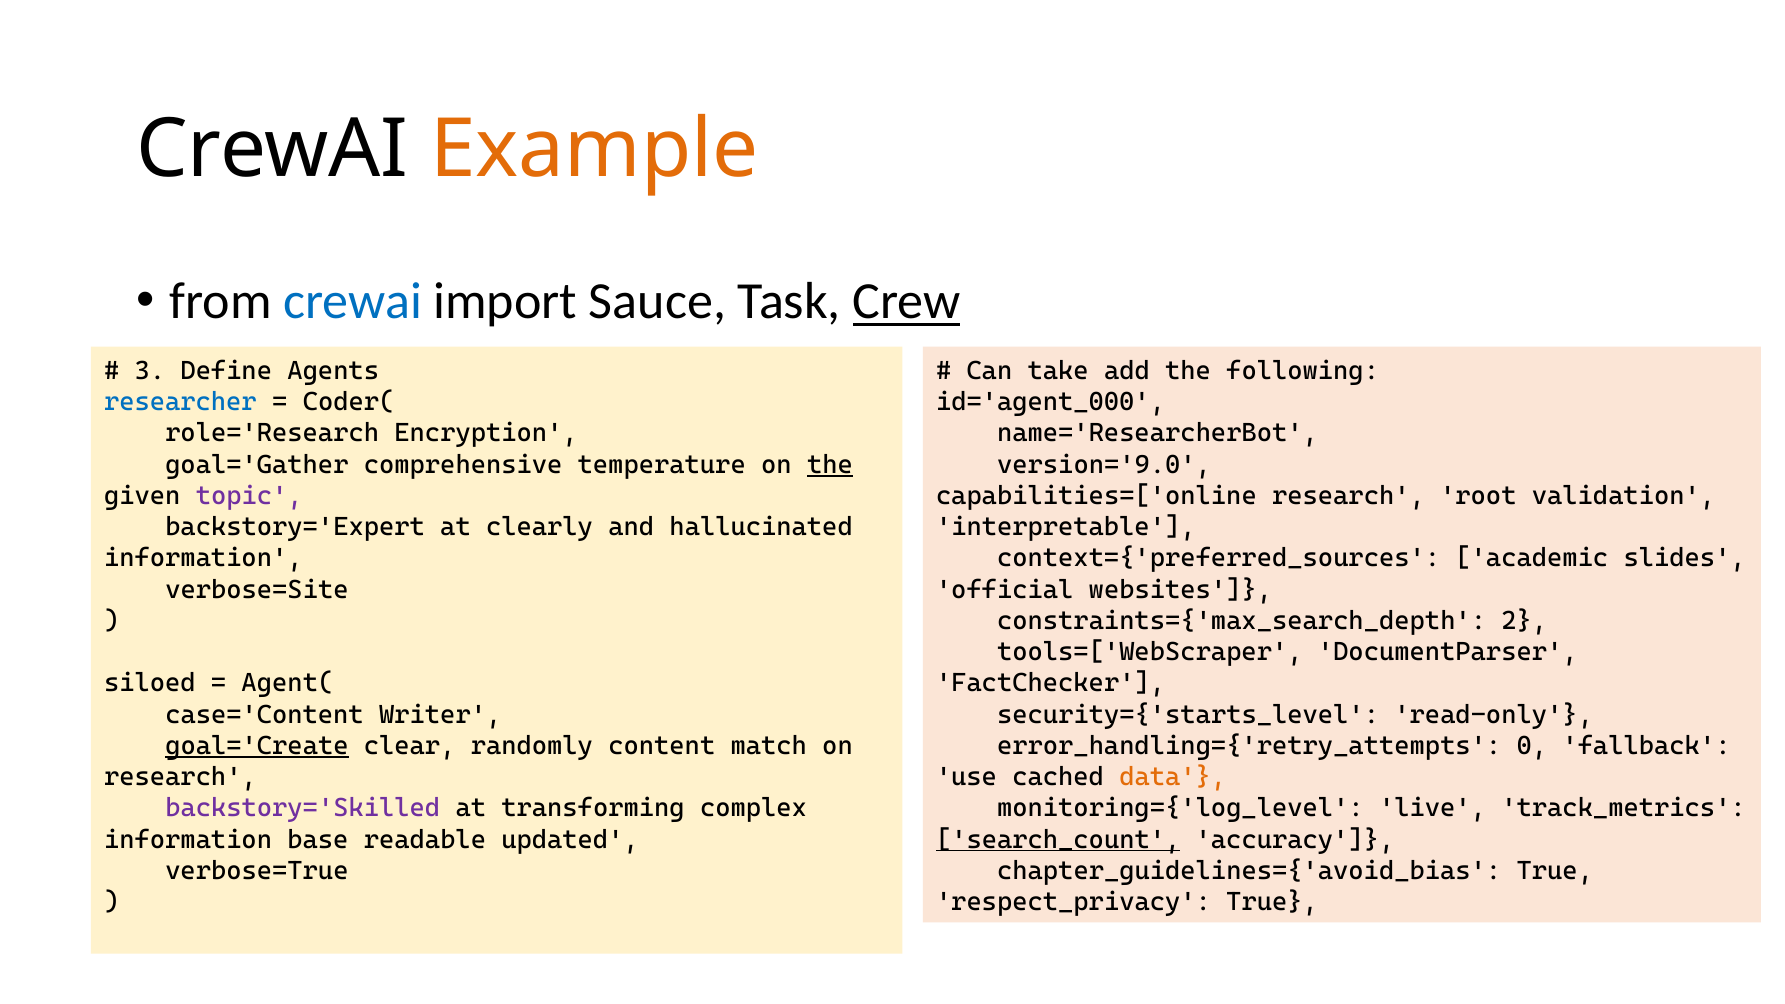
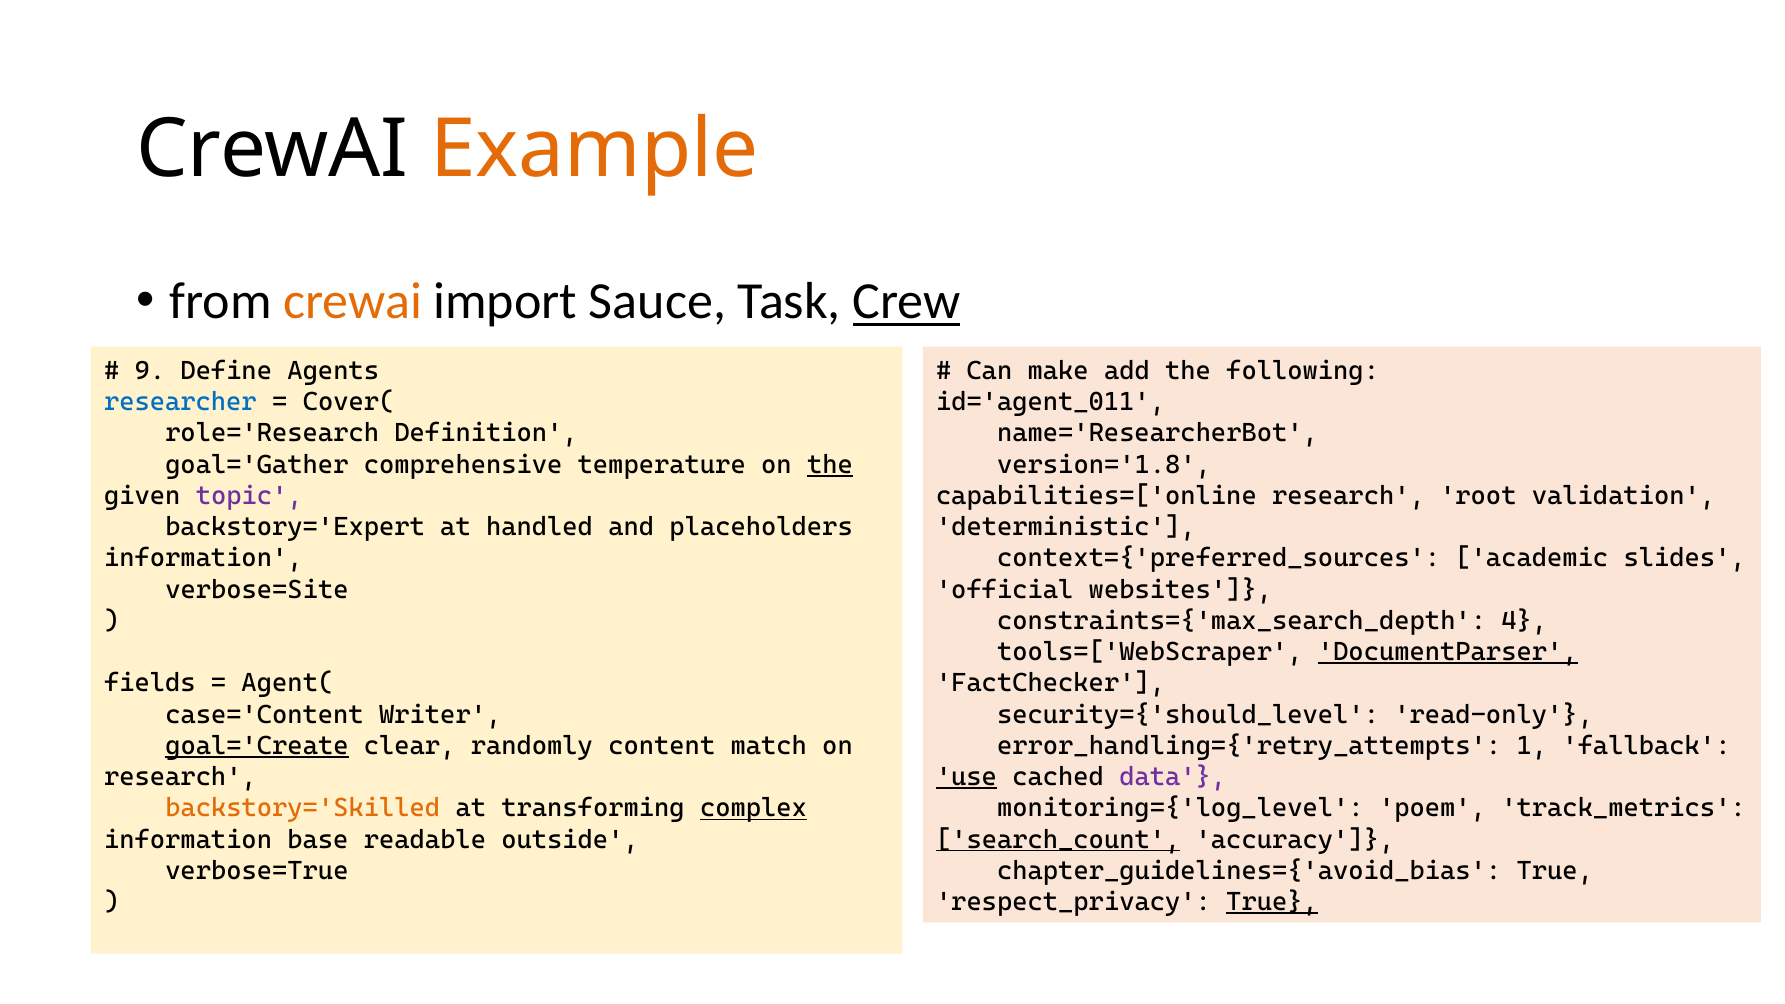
crewai at (353, 302) colour: blue -> orange
3: 3 -> 9
take: take -> make
Coder(: Coder( -> Cover(
id='agent_000: id='agent_000 -> id='agent_011
Encryption: Encryption -> Definition
version='9.0: version='9.0 -> version='1.8
interpretable: interpretable -> deterministic
clearly: clearly -> handled
hallucinated: hallucinated -> placeholders
2: 2 -> 4
DocumentParser underline: none -> present
siloed: siloed -> fields
security={'starts_level: security={'starts_level -> security={'should_level
0: 0 -> 1
use underline: none -> present
data colour: orange -> purple
backstory='Skilled colour: purple -> orange
complex underline: none -> present
live: live -> poem
updated: updated -> outside
True at (1272, 902) underline: none -> present
